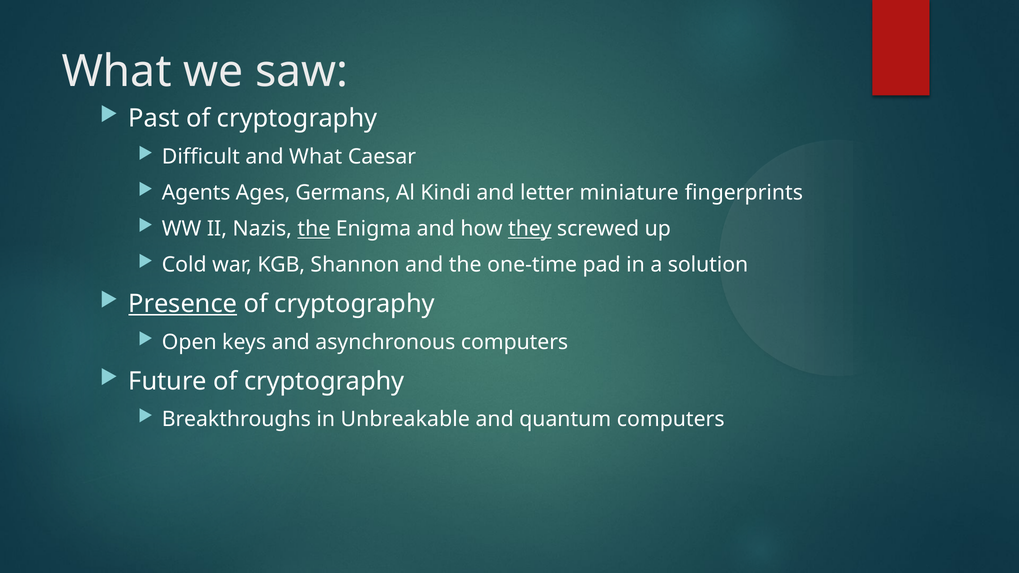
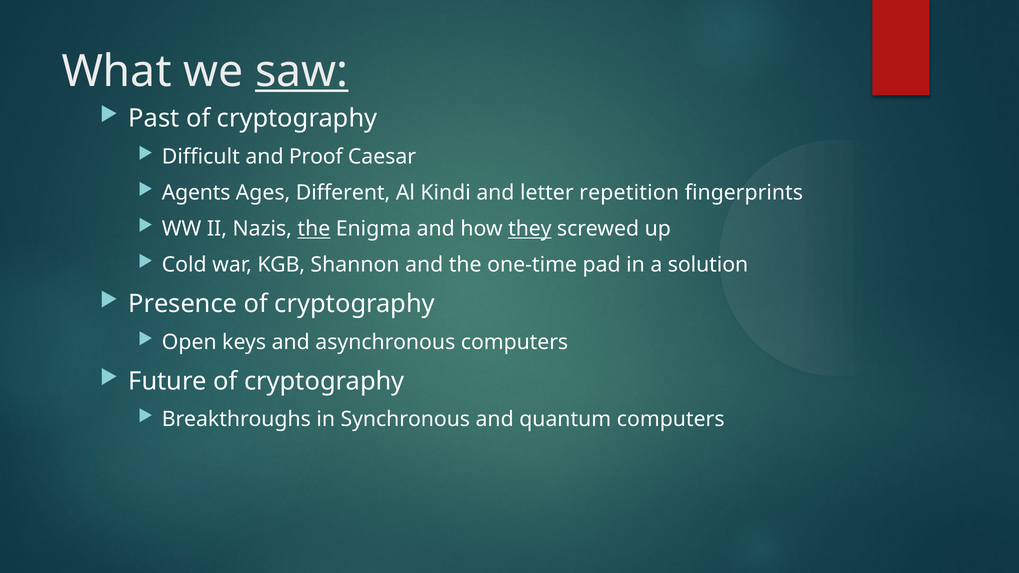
saw underline: none -> present
and What: What -> Proof
Germans: Germans -> Different
miniature: miniature -> repetition
Presence underline: present -> none
Unbreakable: Unbreakable -> Synchronous
